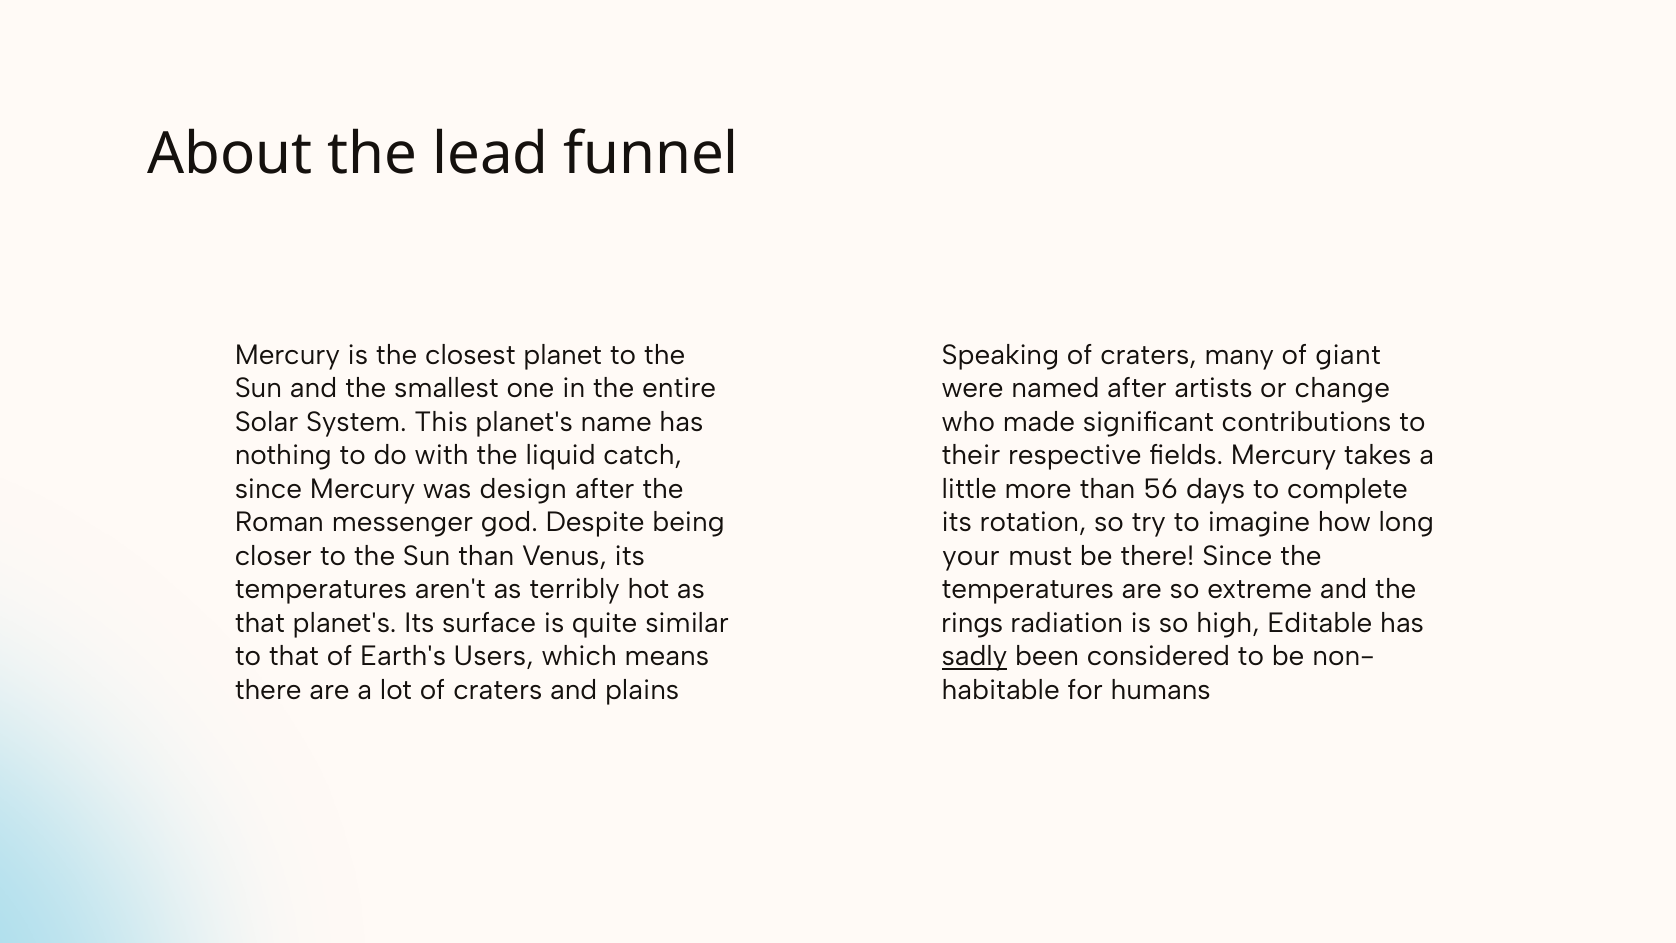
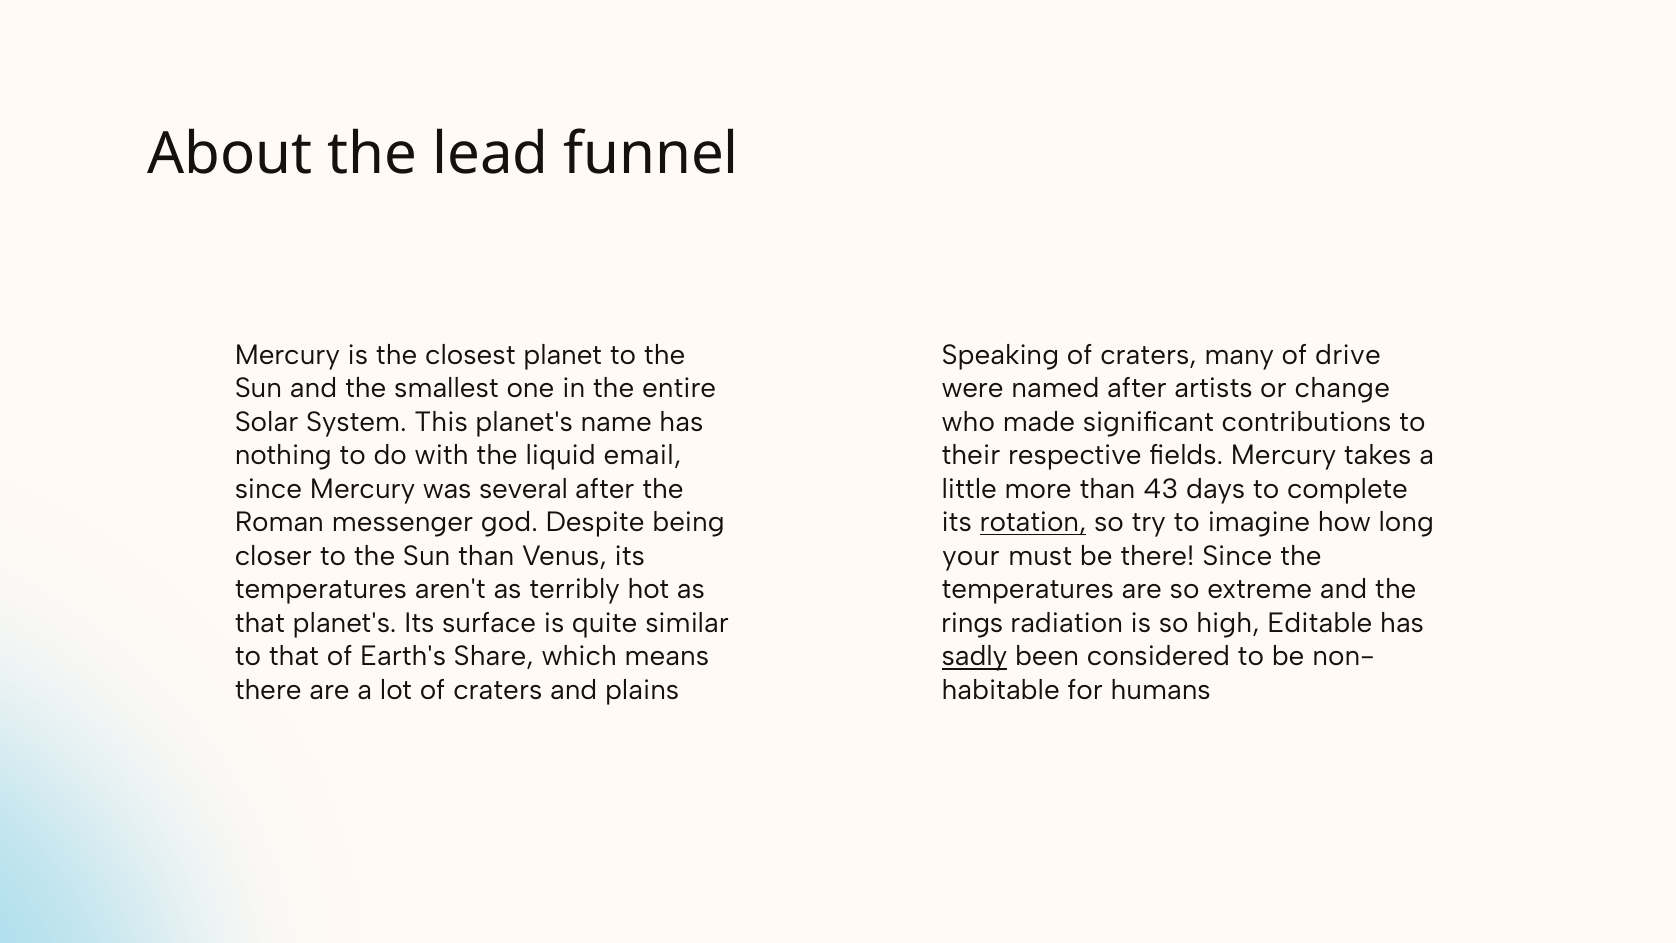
giant: giant -> drive
catch: catch -> email
design: design -> several
56: 56 -> 43
rotation underline: none -> present
Users: Users -> Share
